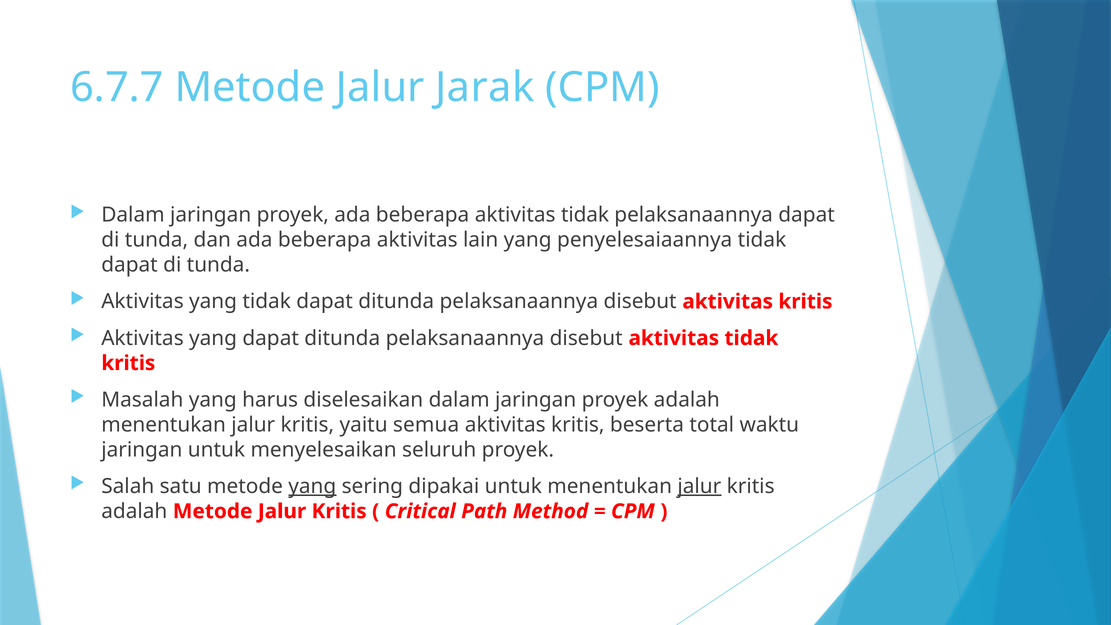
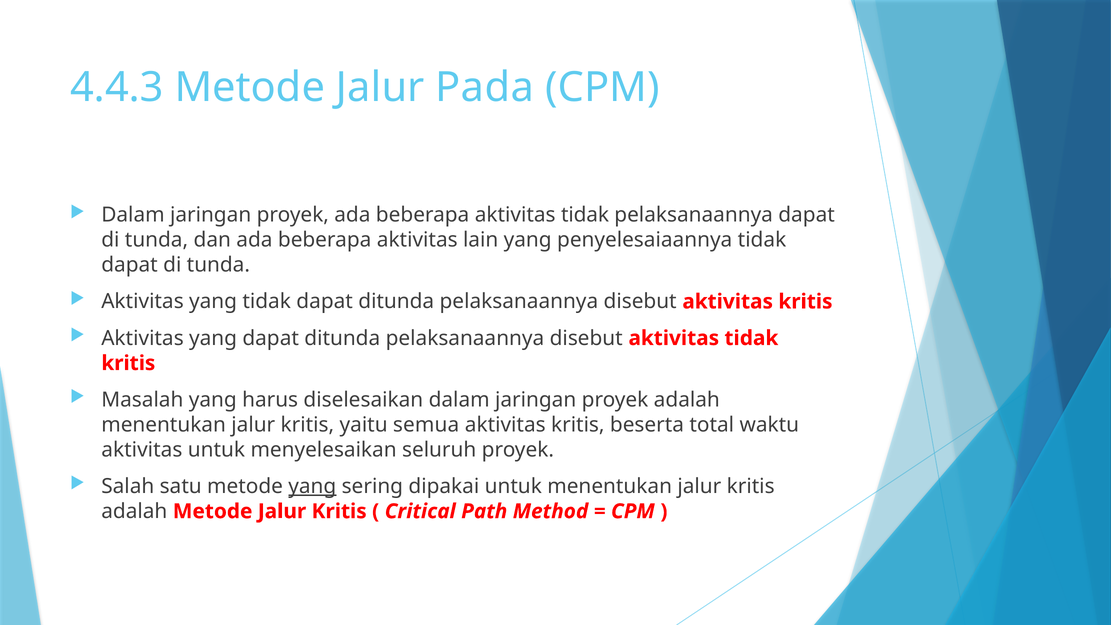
6.7.7: 6.7.7 -> 4.4.3
Jarak: Jarak -> Pada
jaringan at (142, 450): jaringan -> aktivitas
jalur at (699, 486) underline: present -> none
